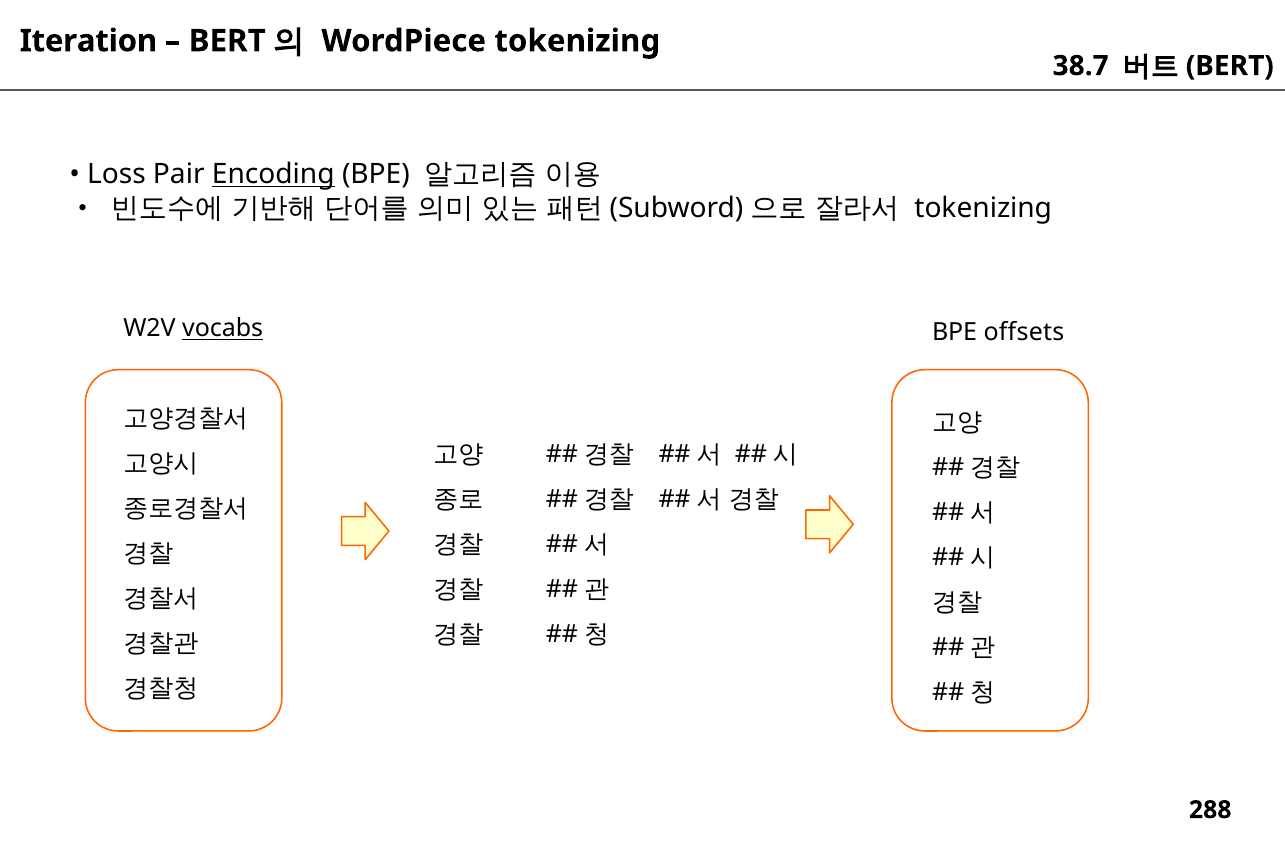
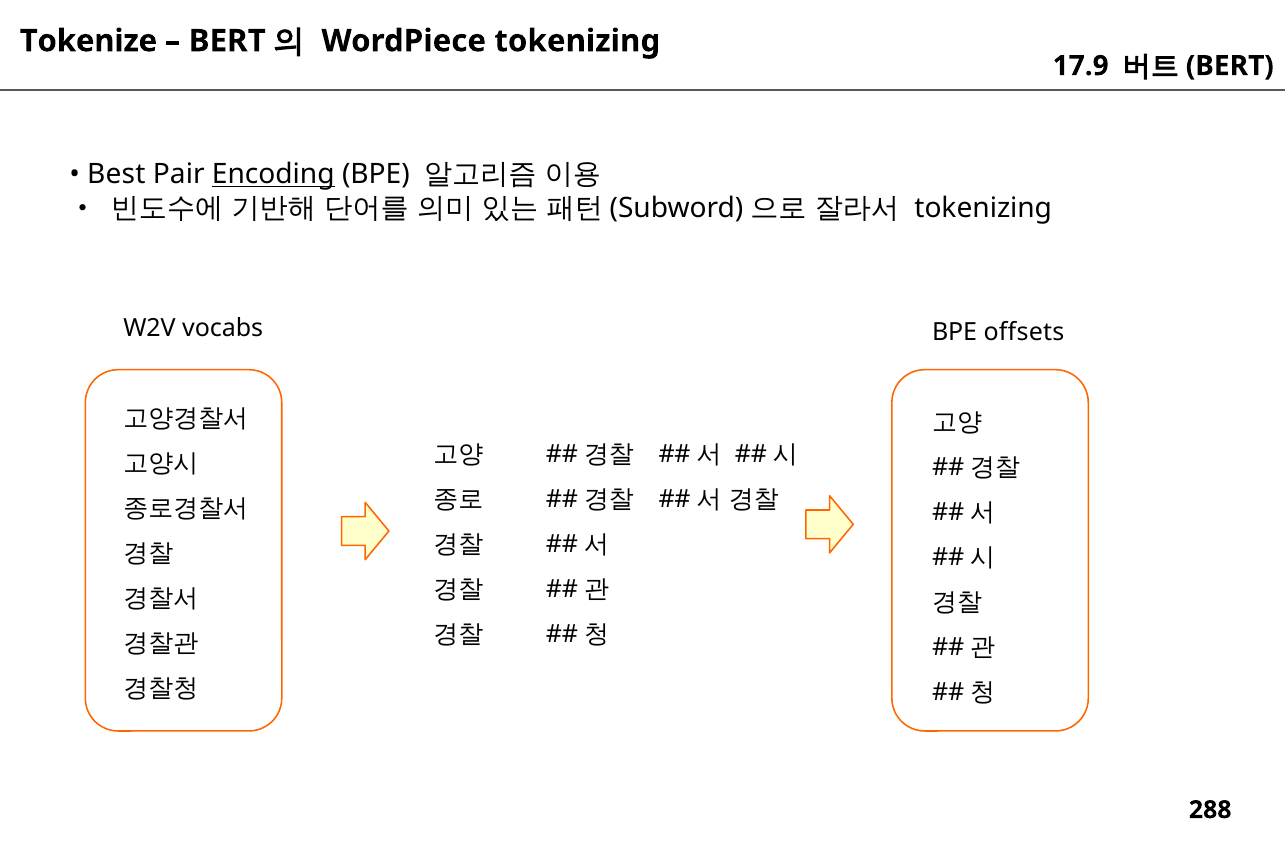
Iteration: Iteration -> Tokenize
38.7: 38.7 -> 17.9
Loss: Loss -> Best
vocabs underline: present -> none
